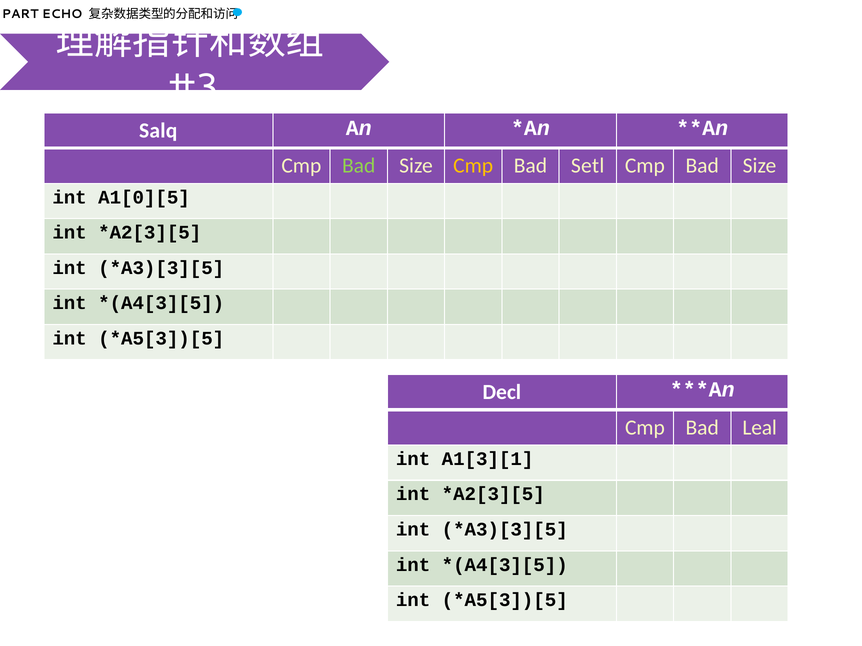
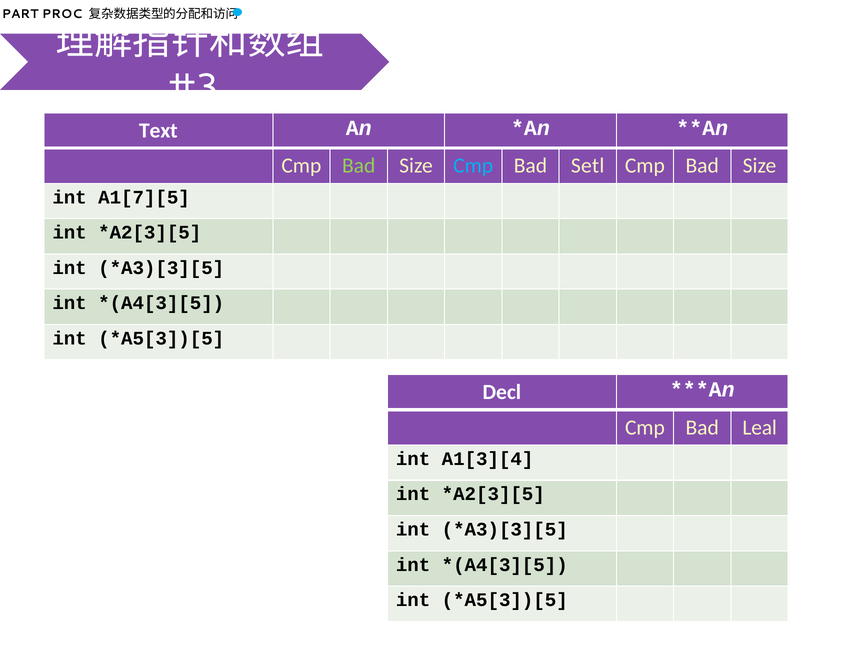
ECHO: ECHO -> PROC
Salq: Salq -> Text
Cmp at (473, 166) colour: yellow -> light blue
A1[0][5: A1[0][5 -> A1[7][5
A1[3][1: A1[3][1 -> A1[3][4
